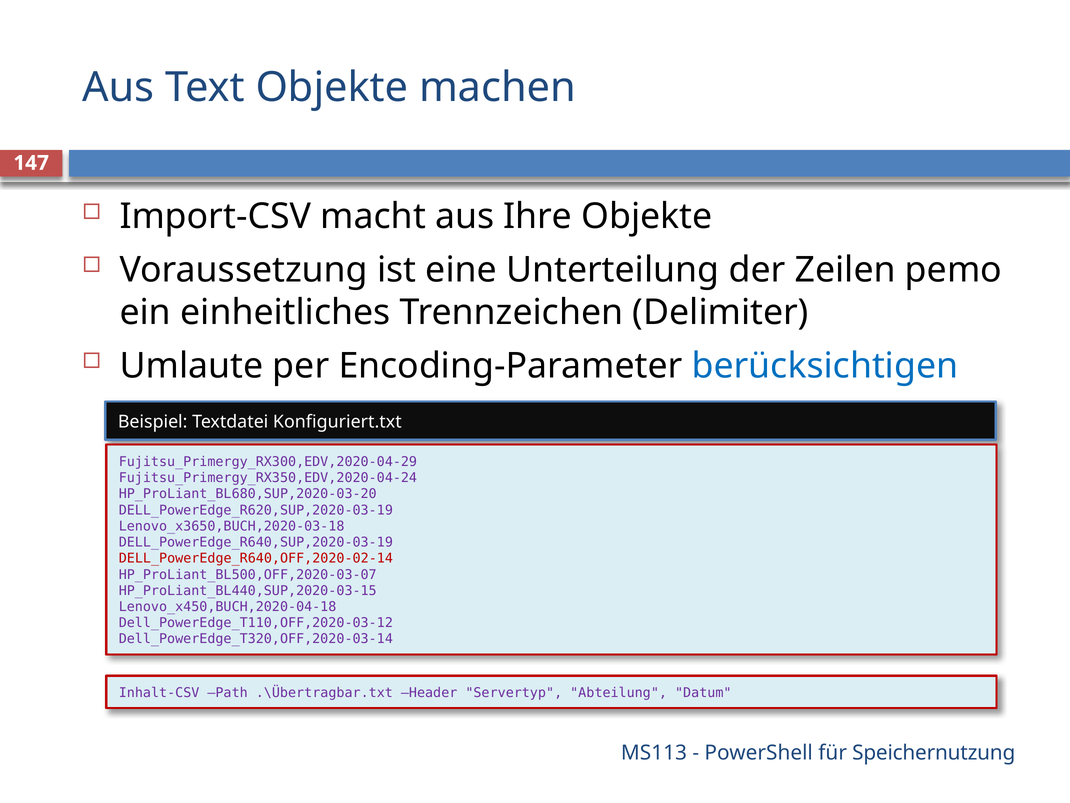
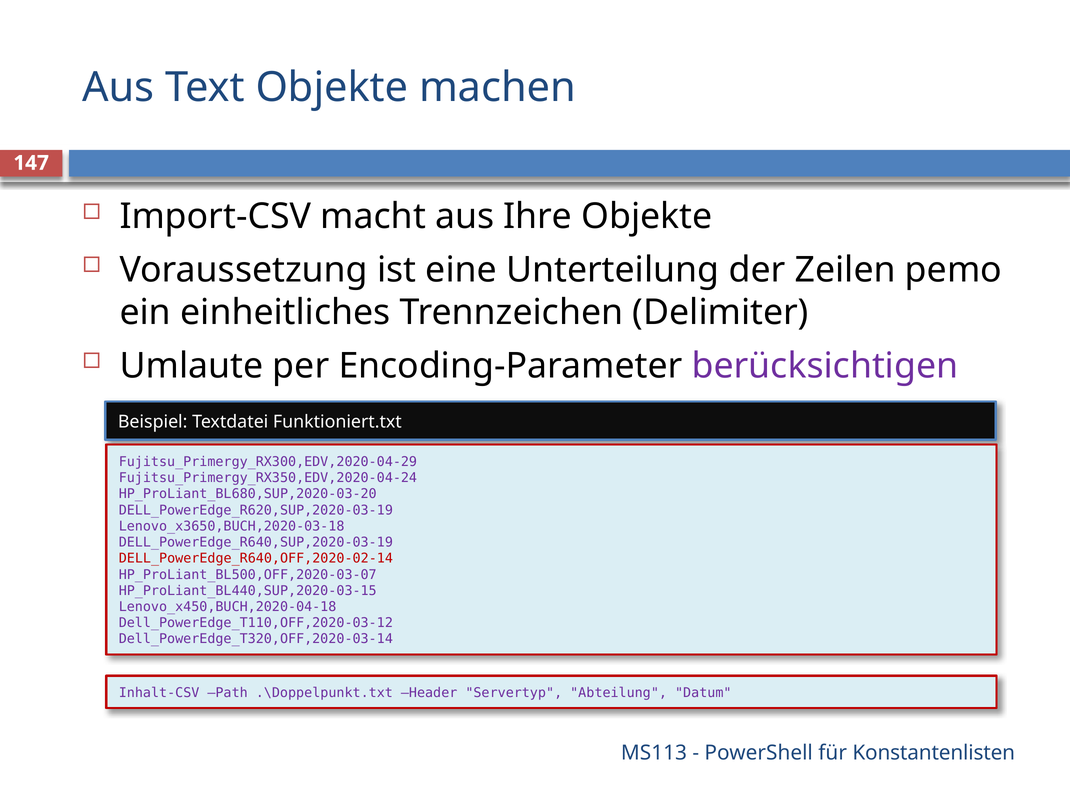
berücksichtigen colour: blue -> purple
Konfiguriert.txt: Konfiguriert.txt -> Funktioniert.txt
.\Übertragbar.txt: .\Übertragbar.txt -> .\Doppelpunkt.txt
Speichernutzung: Speichernutzung -> Konstantenlisten
